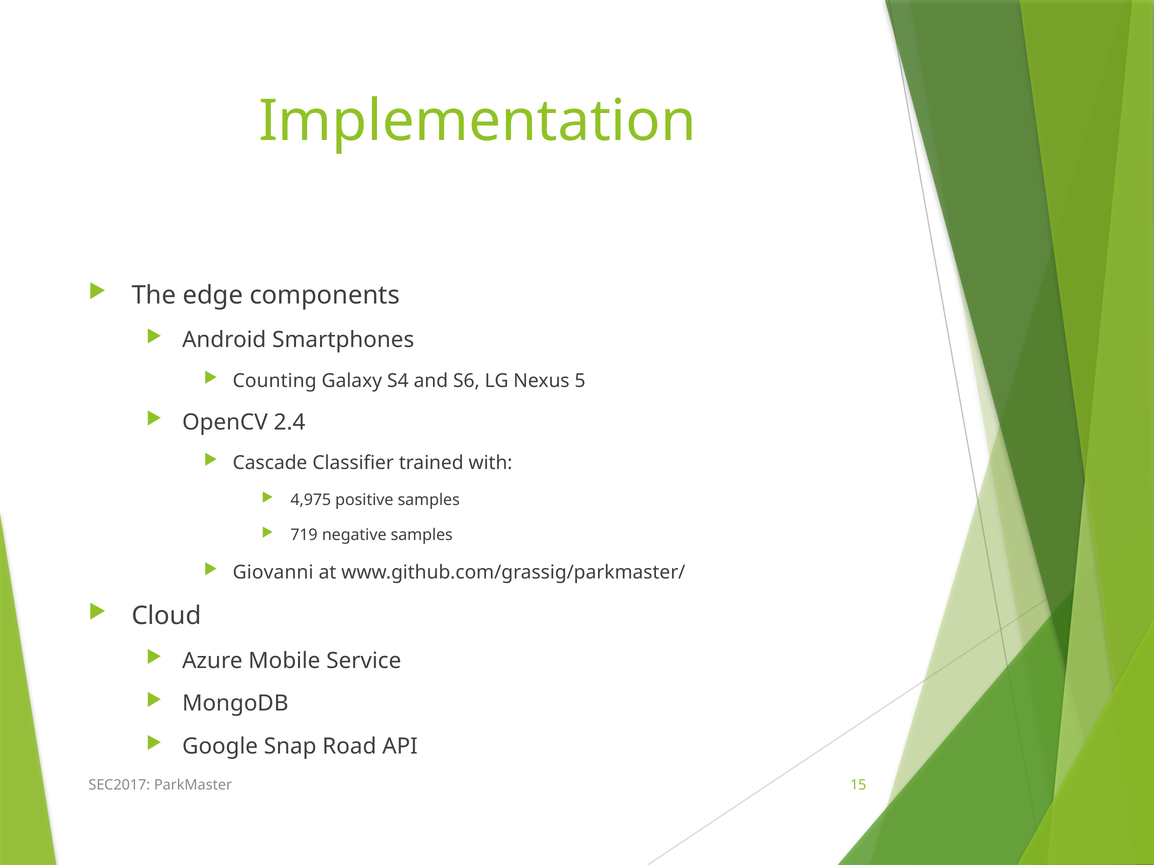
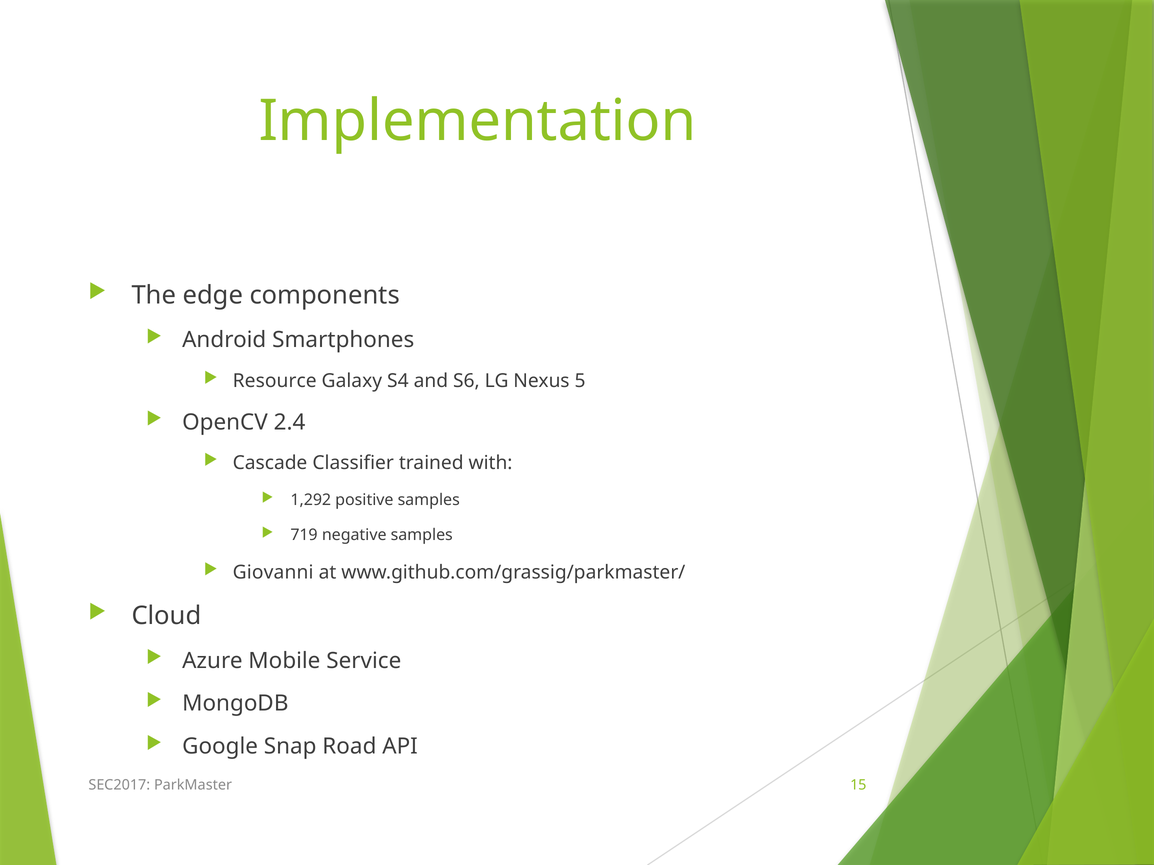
Counting: Counting -> Resource
4,975: 4,975 -> 1,292
